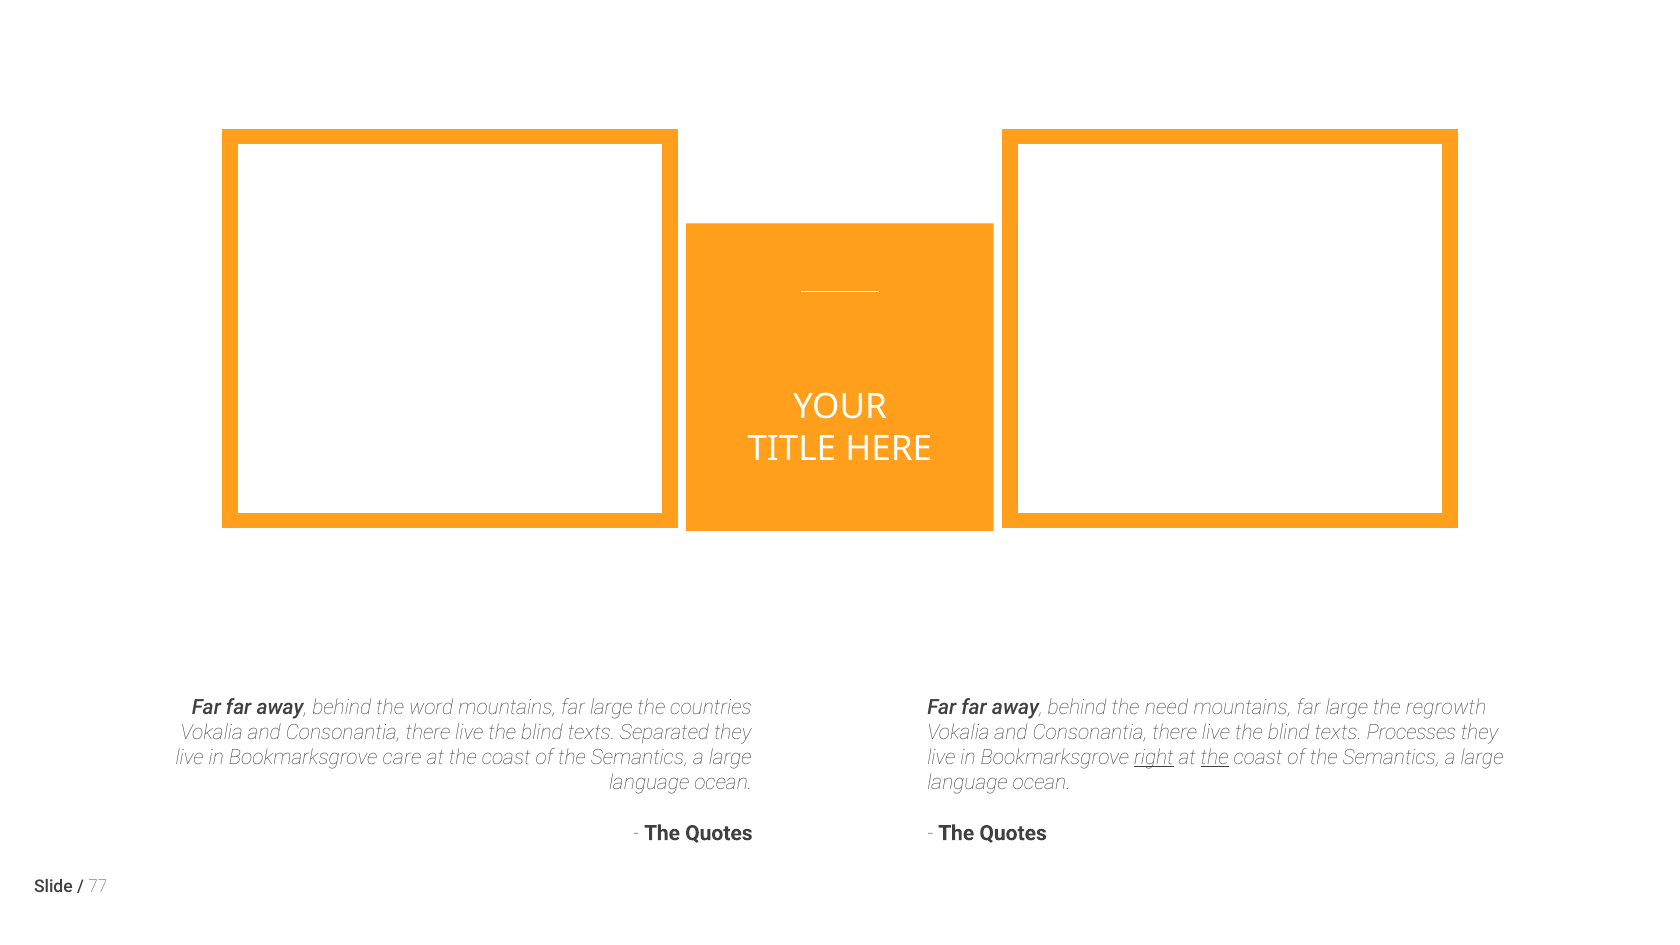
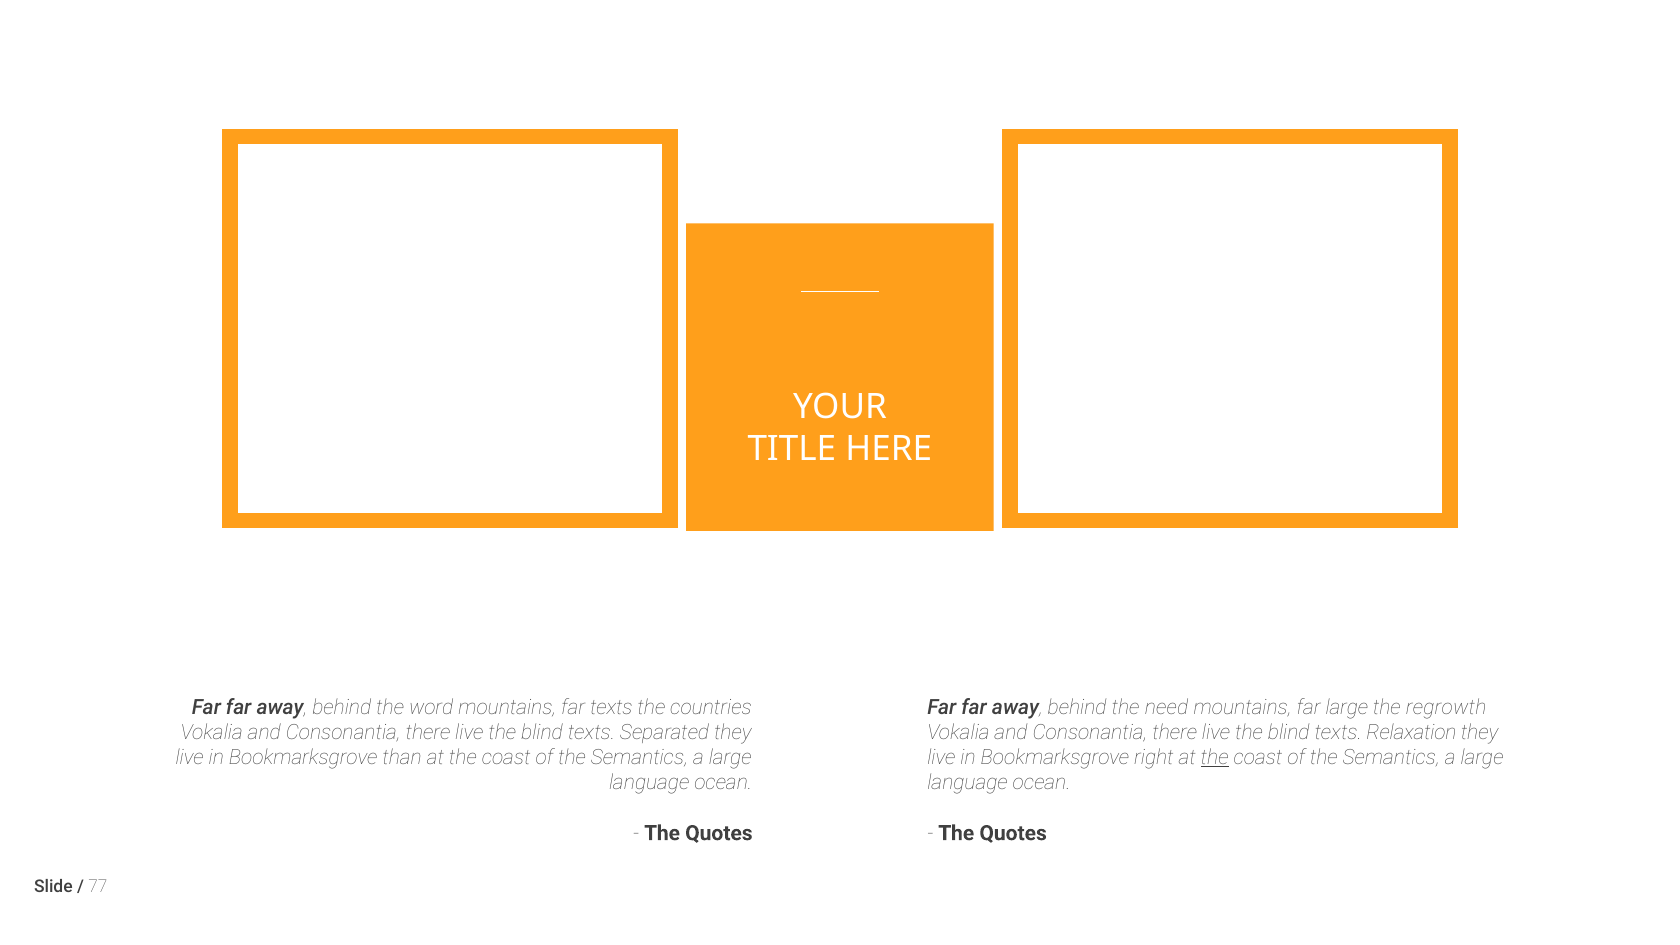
word mountains far large: large -> texts
Processes: Processes -> Relaxation
care: care -> than
right underline: present -> none
